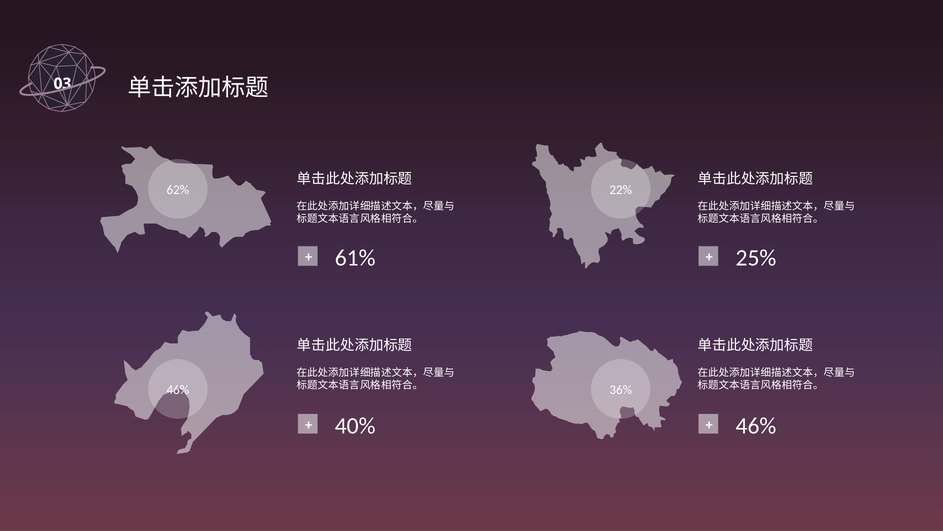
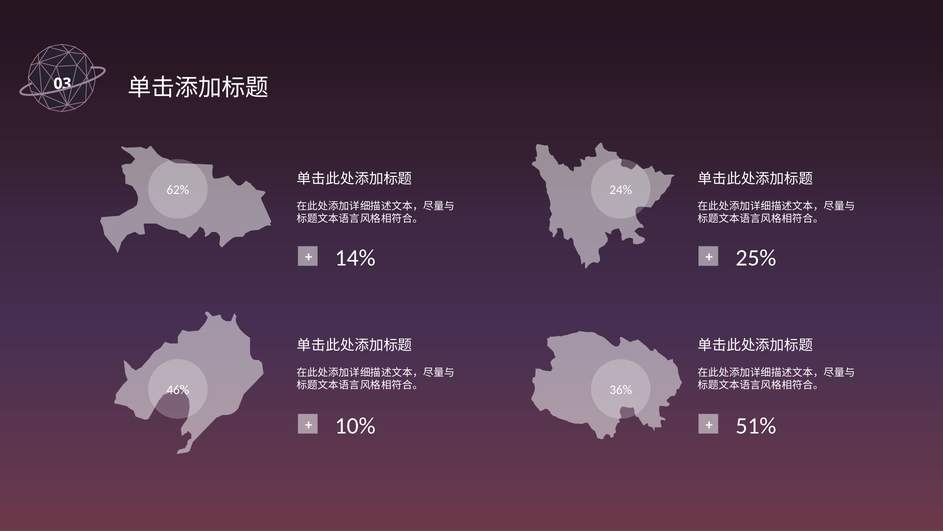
22%: 22% -> 24%
61%: 61% -> 14%
40%: 40% -> 10%
46% at (756, 426): 46% -> 51%
